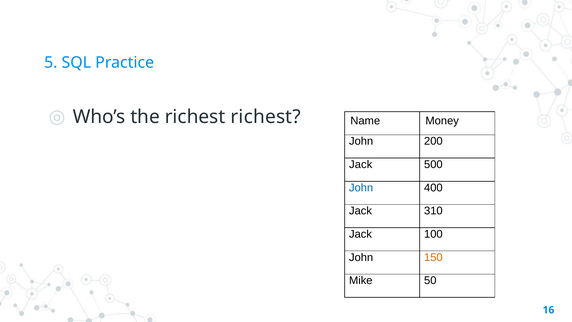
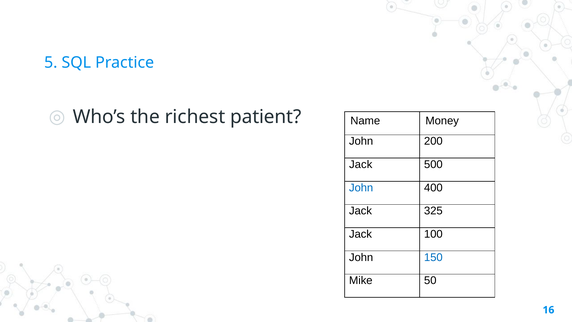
richest richest: richest -> patient
310: 310 -> 325
150 colour: orange -> blue
